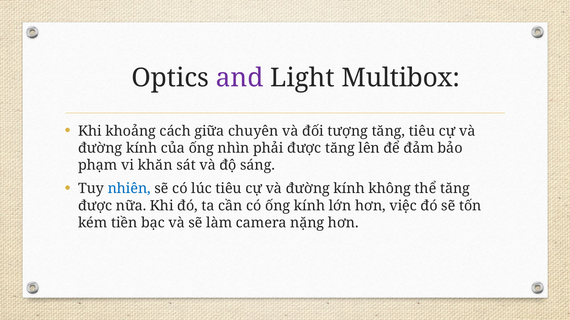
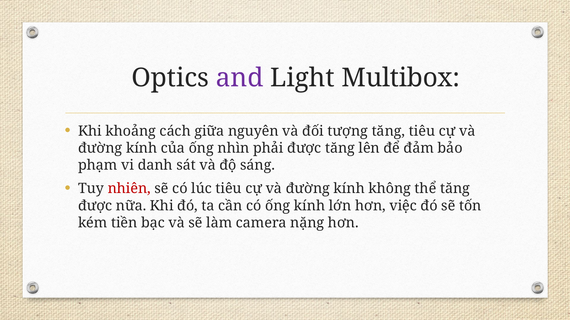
chuyên: chuyên -> nguyên
khăn: khăn -> danh
nhiên colour: blue -> red
